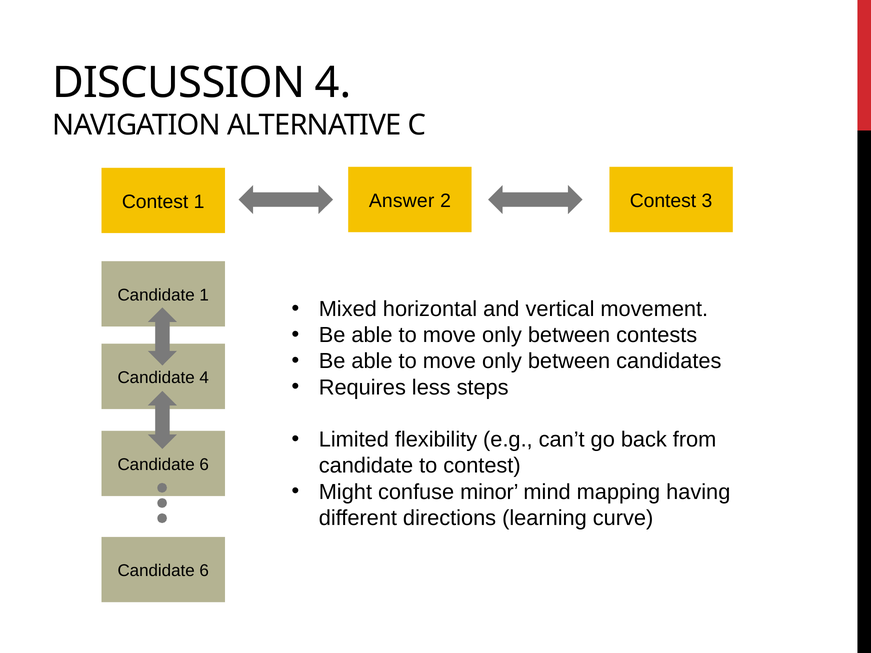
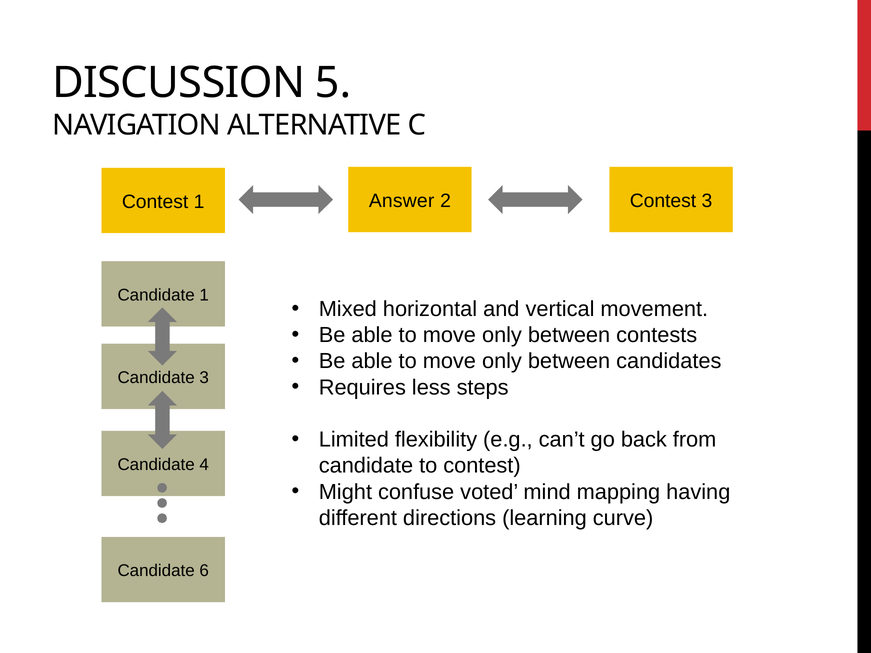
DISCUSSION 4: 4 -> 5
Candidate 4: 4 -> 3
6 at (204, 465): 6 -> 4
minor: minor -> voted
